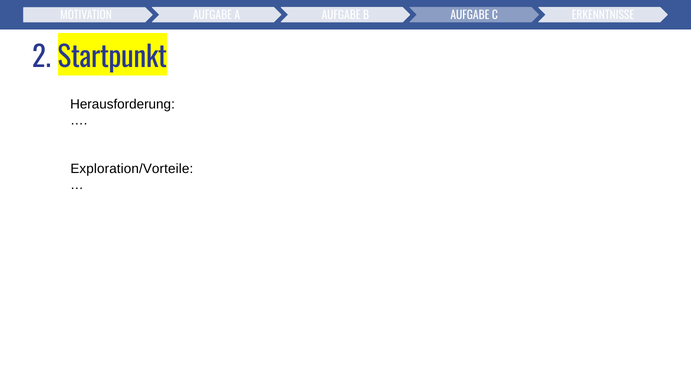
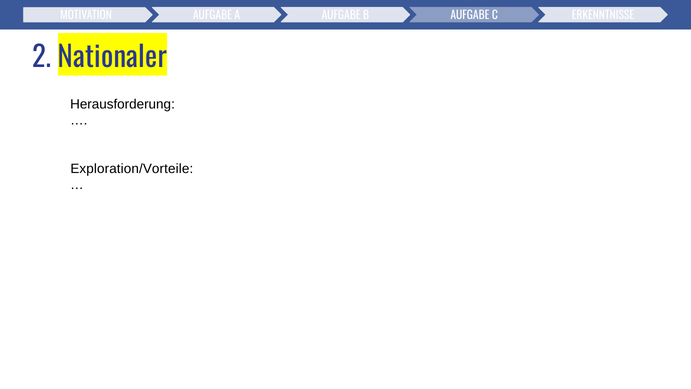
Startpunkt: Startpunkt -> Nationaler
